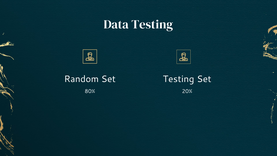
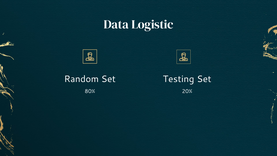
Data Testing: Testing -> Logistic
